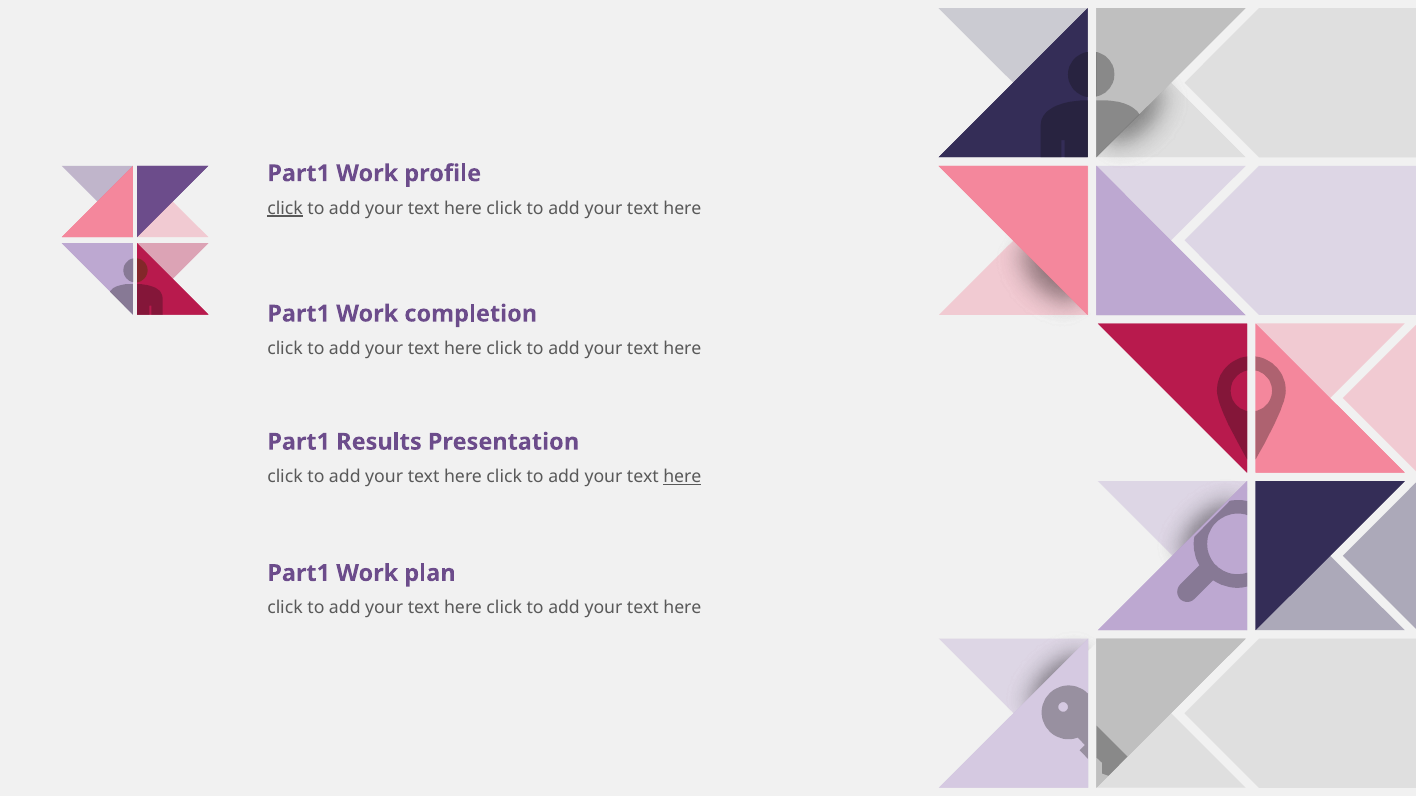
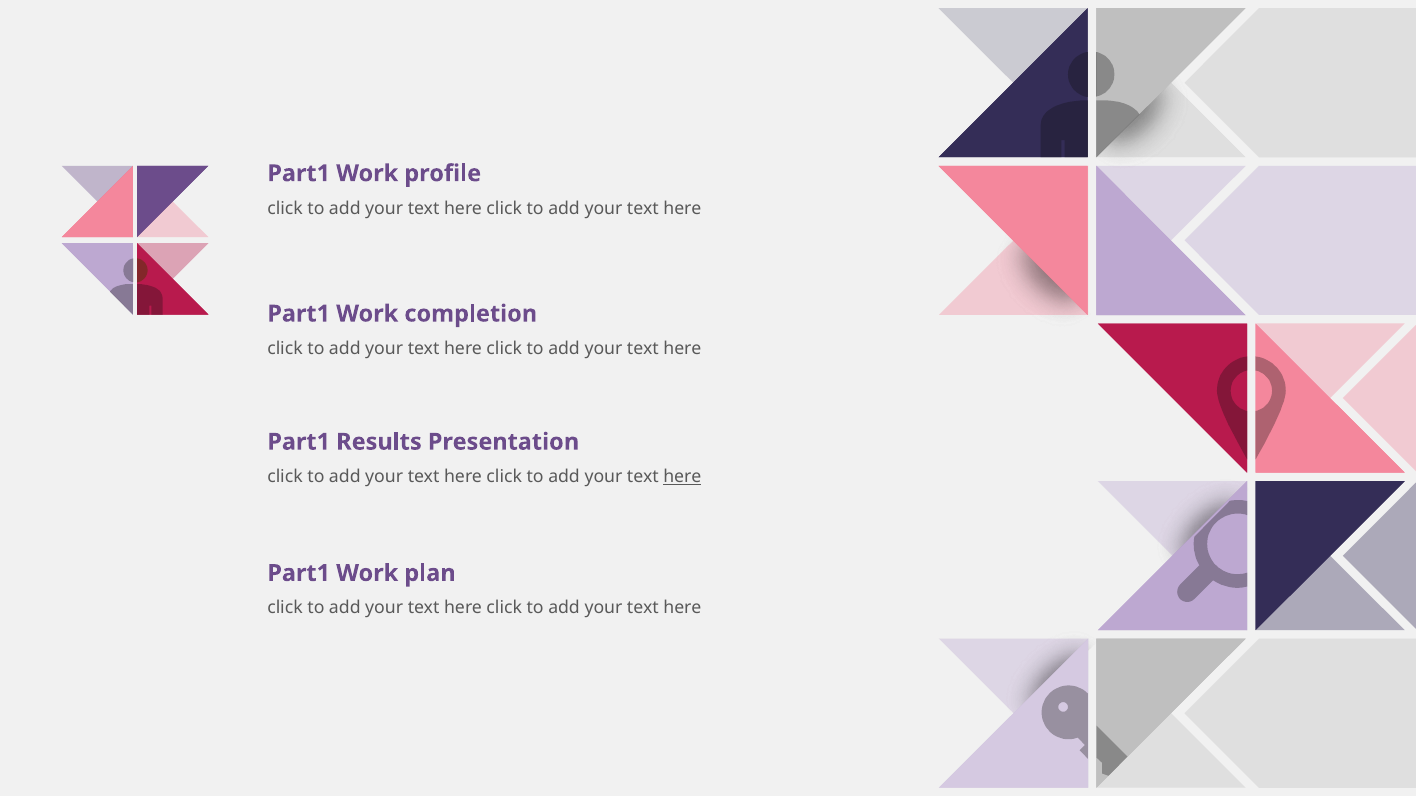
click at (285, 209) underline: present -> none
